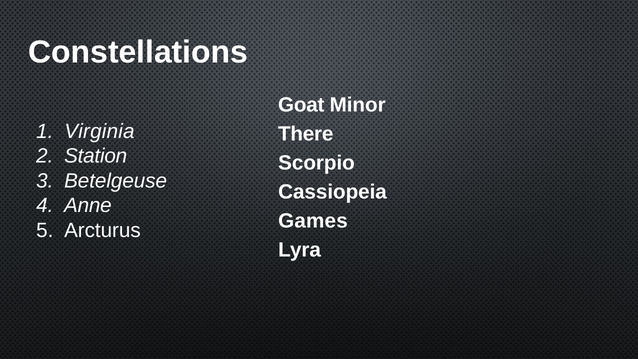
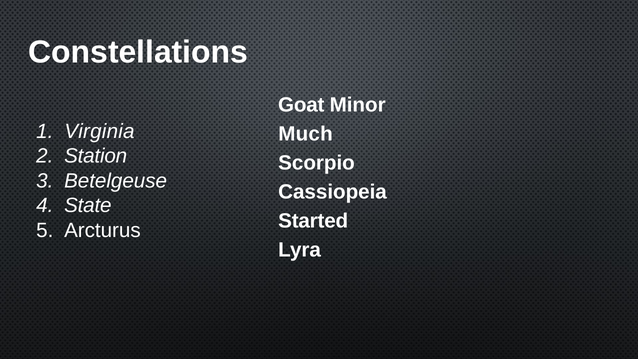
There: There -> Much
Anne: Anne -> State
Games: Games -> Started
